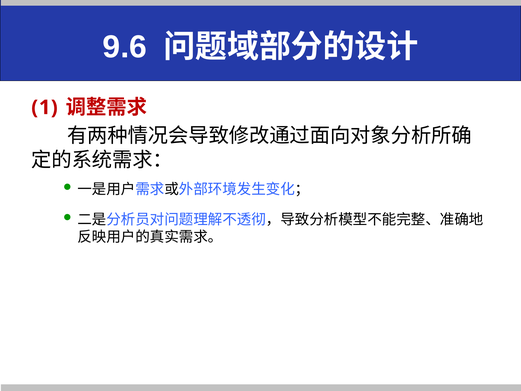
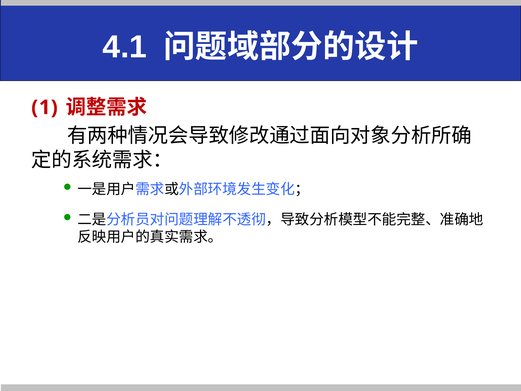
9.6: 9.6 -> 4.1
